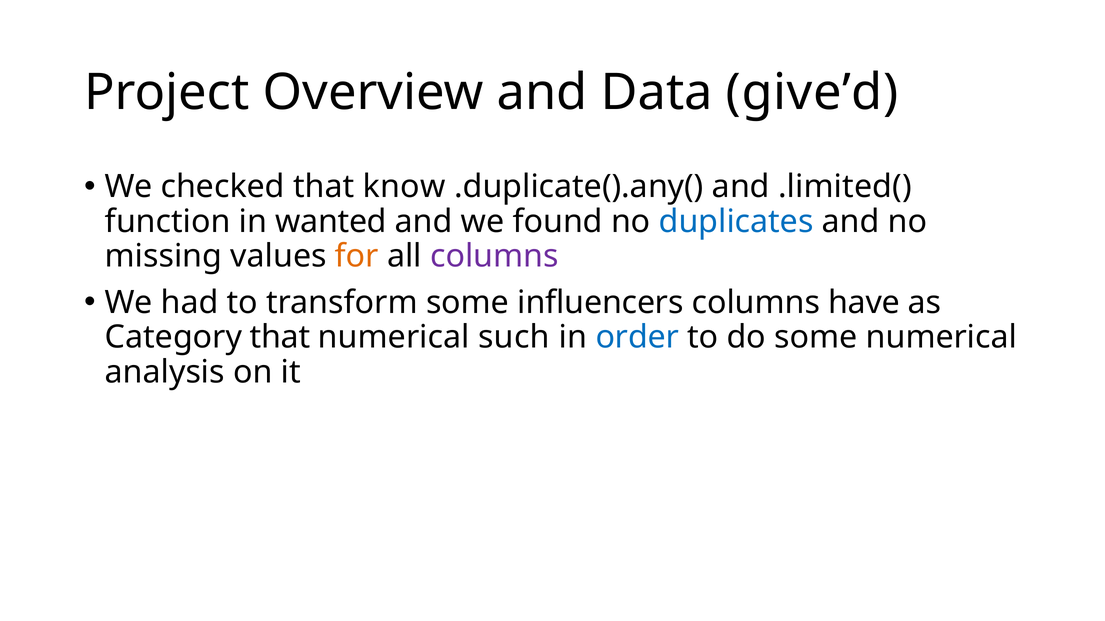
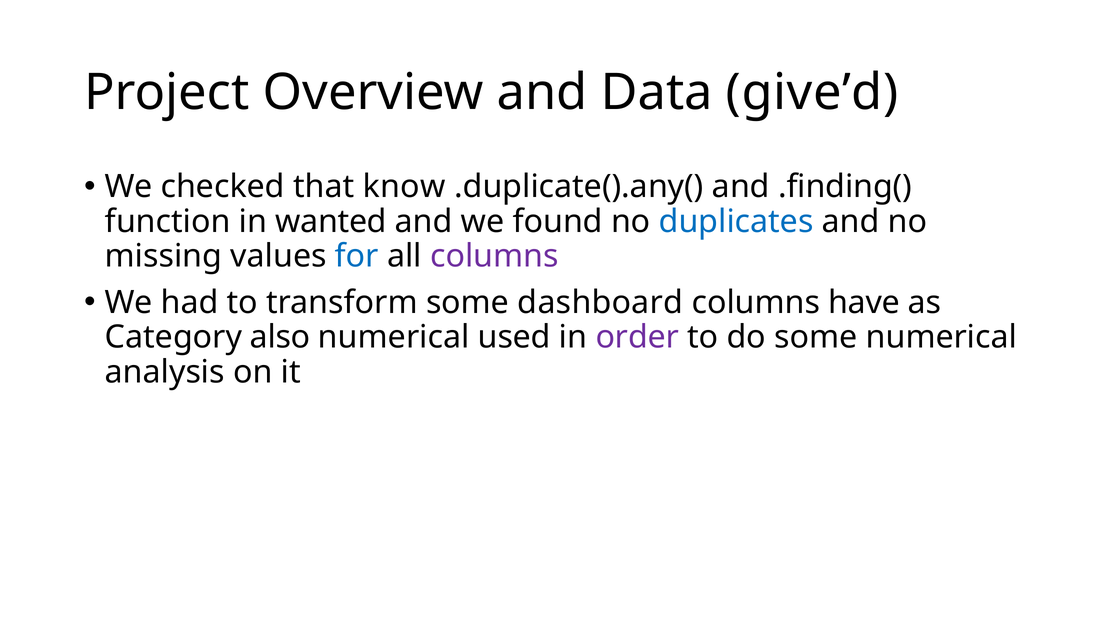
.limited(: .limited( -> .finding(
for colour: orange -> blue
influencers: influencers -> dashboard
Category that: that -> also
such: such -> used
order colour: blue -> purple
